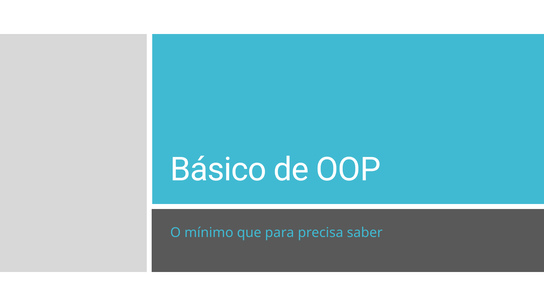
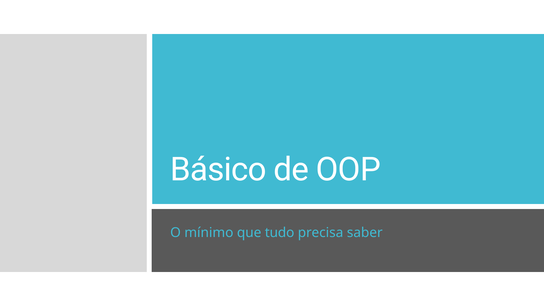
para: para -> tudo
